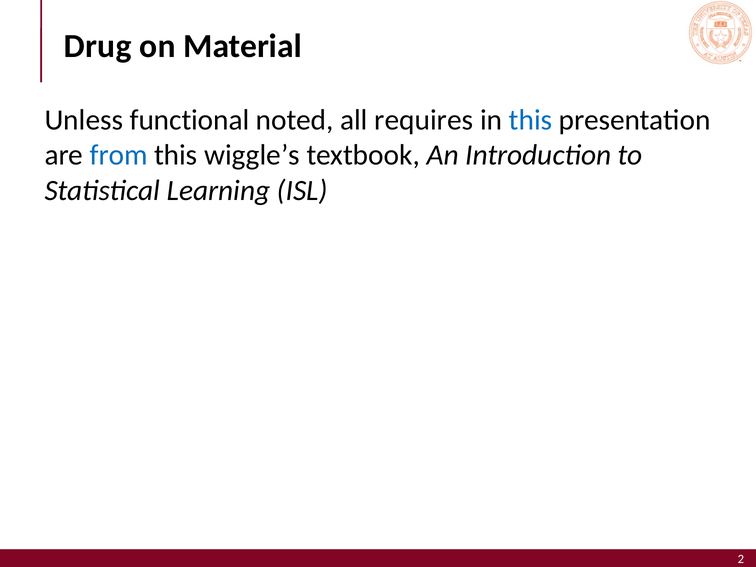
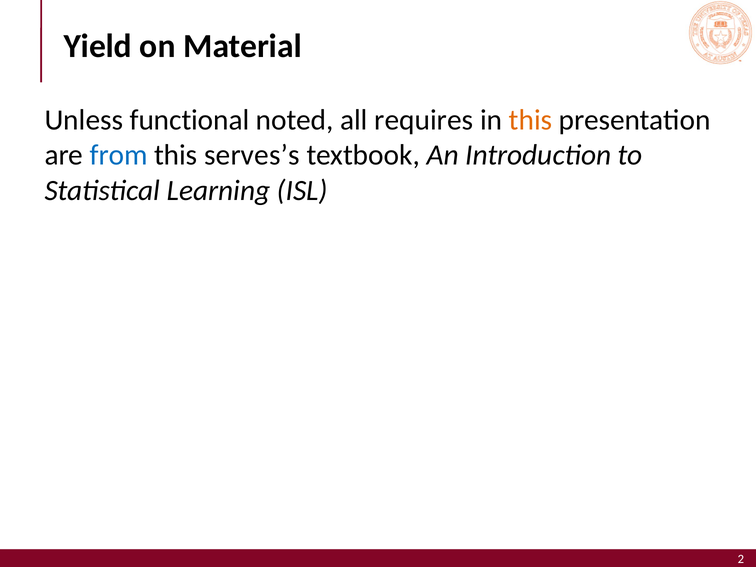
Drug: Drug -> Yield
this at (531, 120) colour: blue -> orange
wiggle’s: wiggle’s -> serves’s
